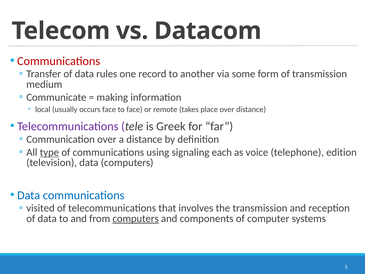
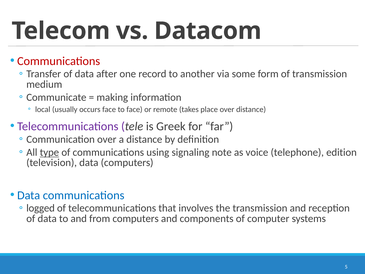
rules: rules -> after
each: each -> note
visited: visited -> logged
computers at (136, 218) underline: present -> none
